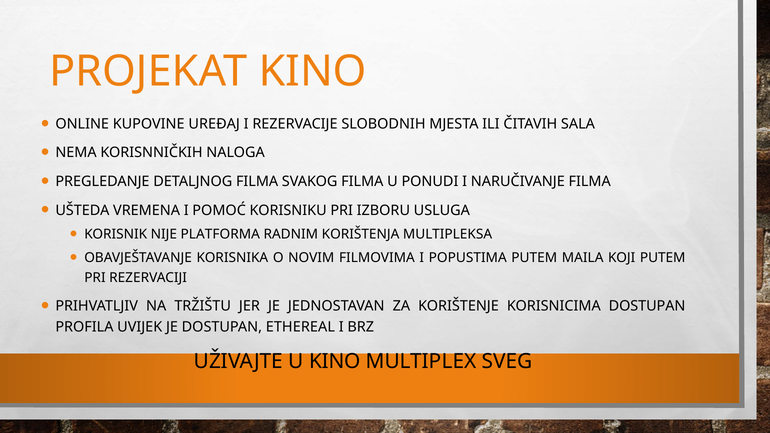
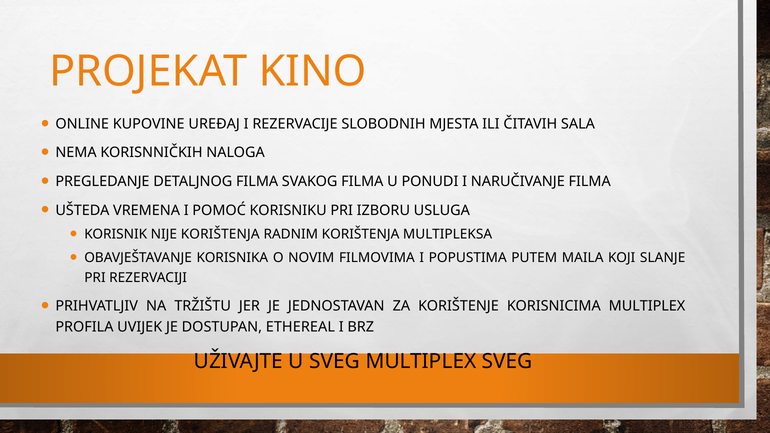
NIJE PLATFORMA: PLATFORMA -> KORIŠTENJA
KOJI PUTEM: PUTEM -> SLANJE
KORISNICIMA DOSTUPAN: DOSTUPAN -> MULTIPLEX
U KINO: KINO -> SVEG
